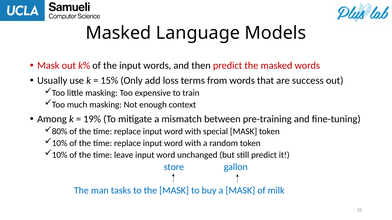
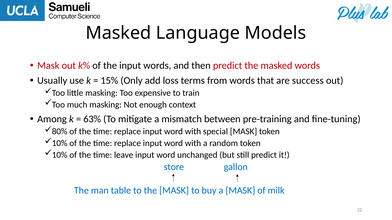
19%: 19% -> 63%
tasks: tasks -> table
